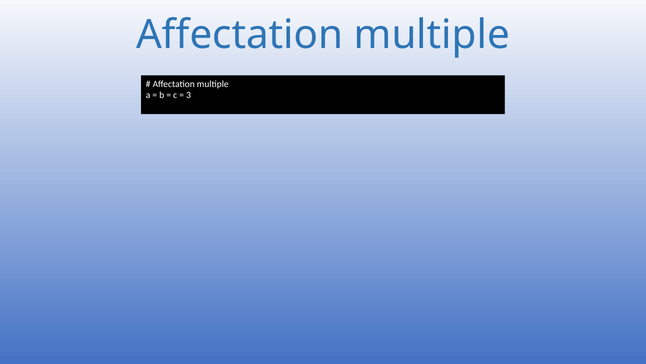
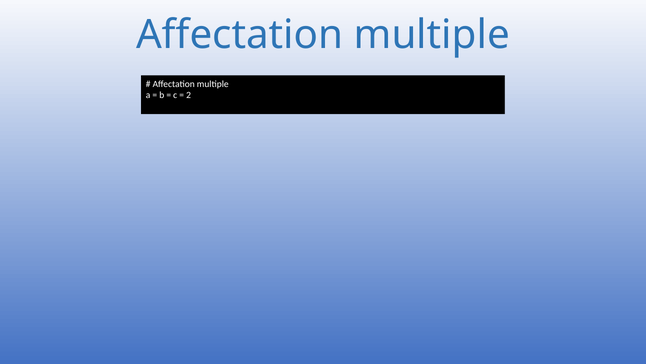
3: 3 -> 2
